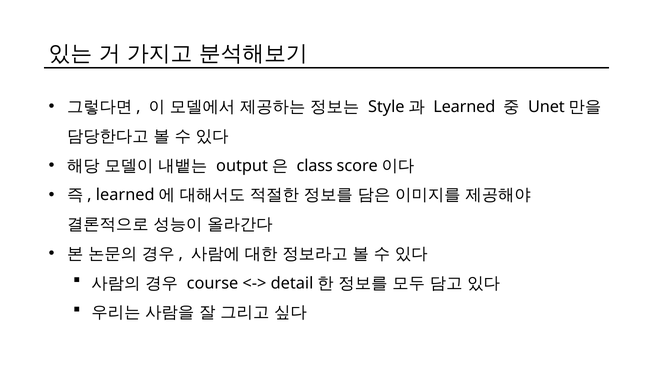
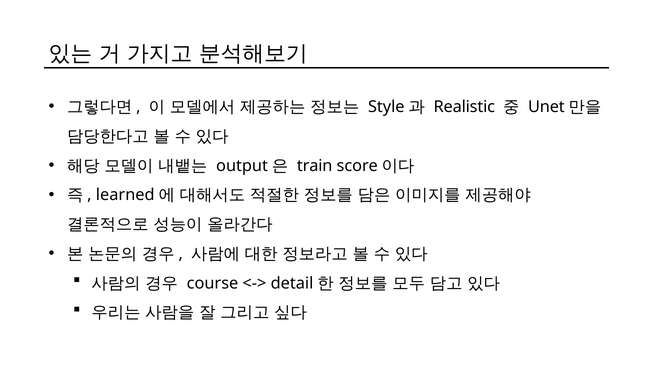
Learned at (464, 107): Learned -> Realistic
class: class -> train
